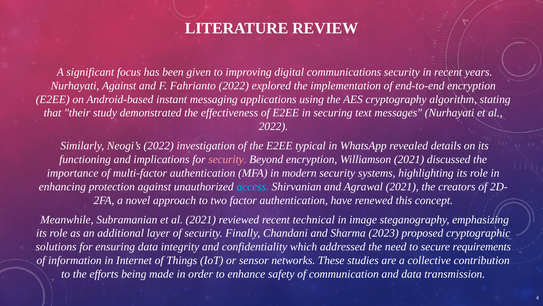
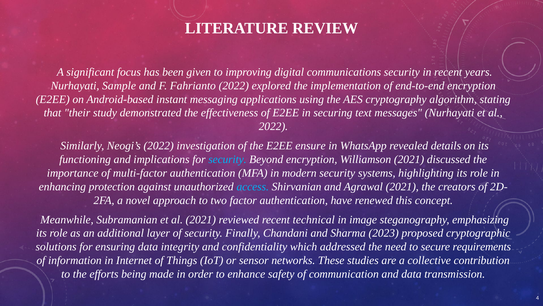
Nurhayati Against: Against -> Sample
typical: typical -> ensure
security at (227, 159) colour: pink -> light blue
